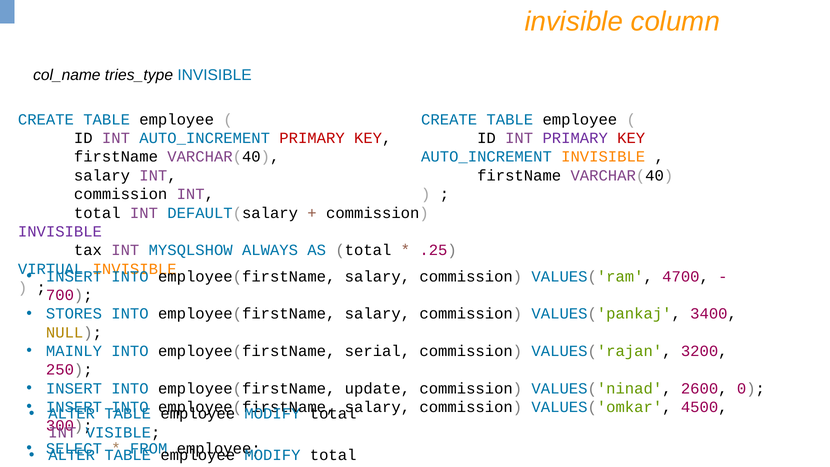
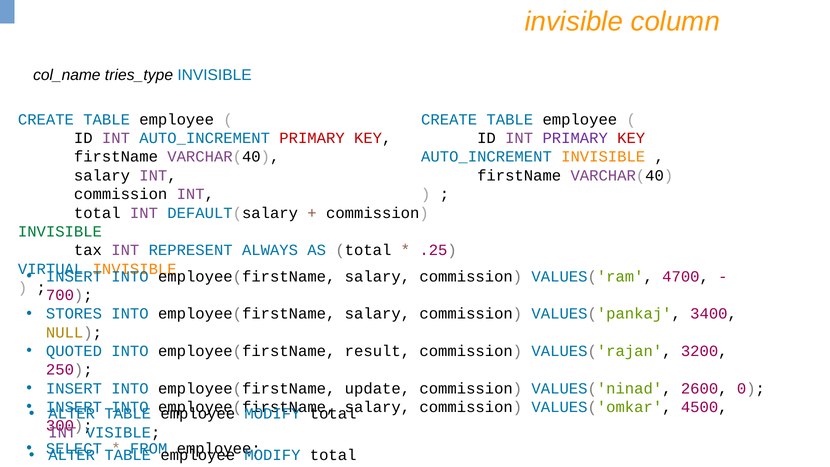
INVISIBLE at (60, 231) colour: purple -> green
MYSQLSHOW: MYSQLSHOW -> REPRESENT
MAINLY: MAINLY -> QUOTED
serial: serial -> result
